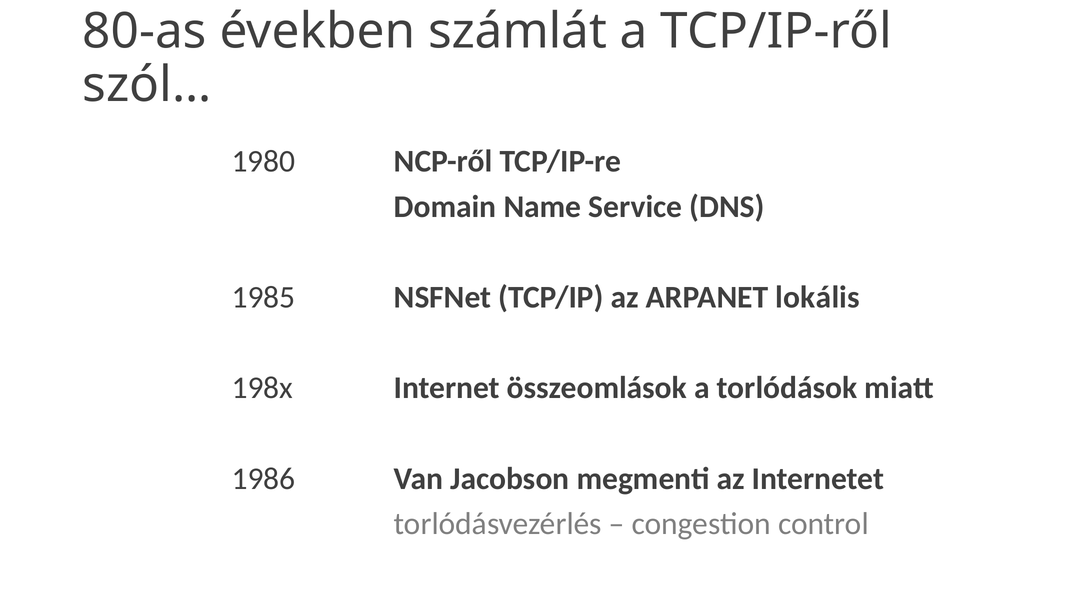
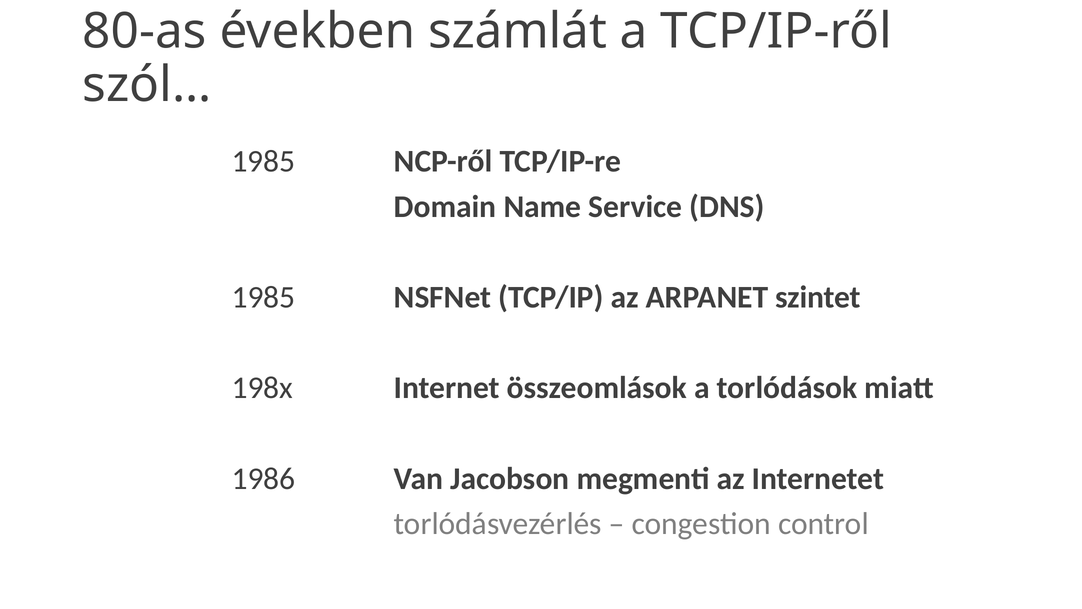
1980 at (263, 161): 1980 -> 1985
lokális: lokális -> szintet
